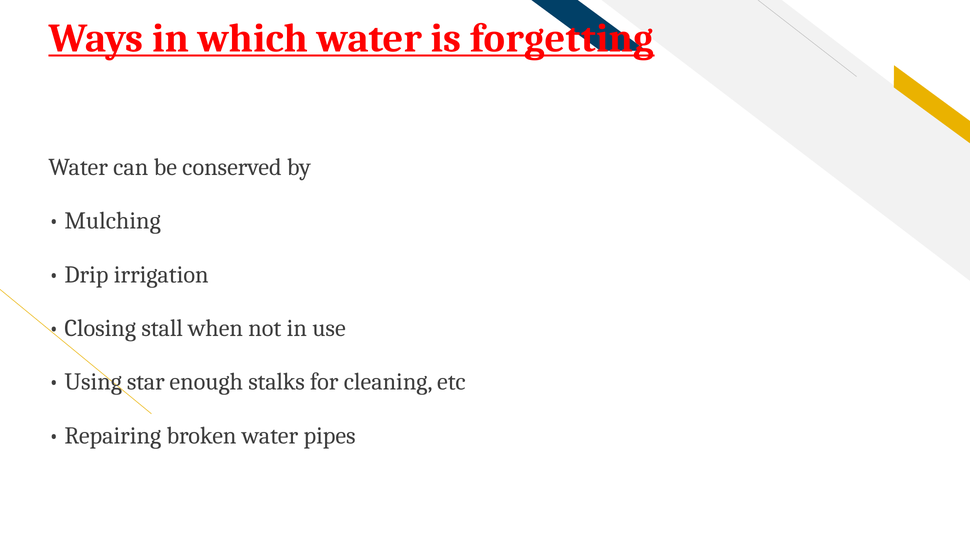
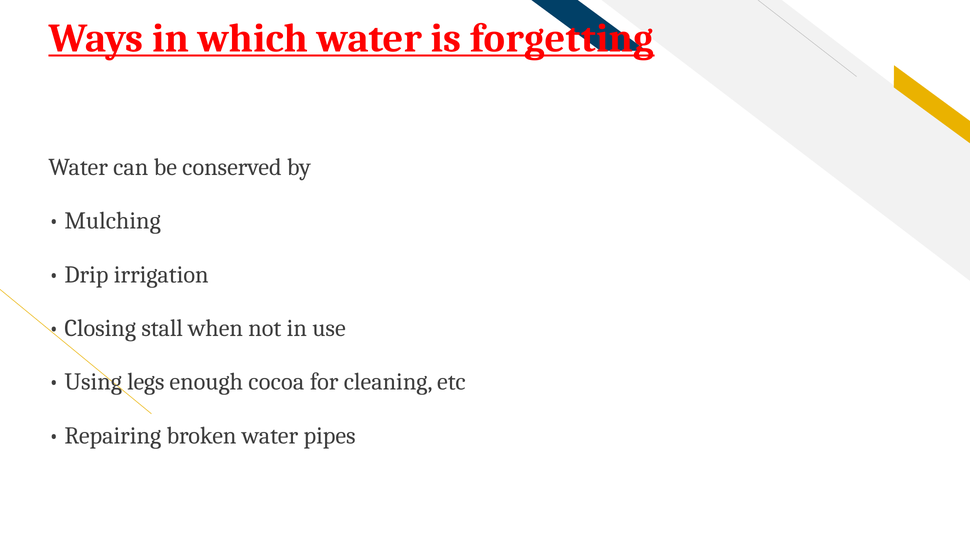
star: star -> legs
stalks: stalks -> cocoa
